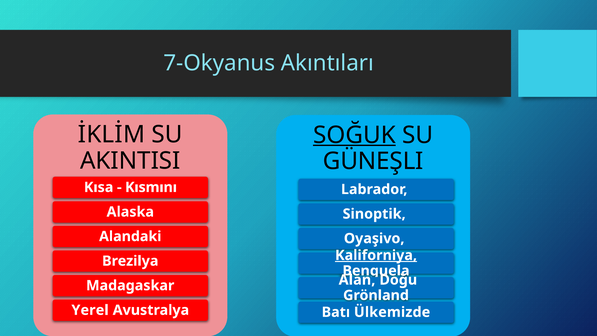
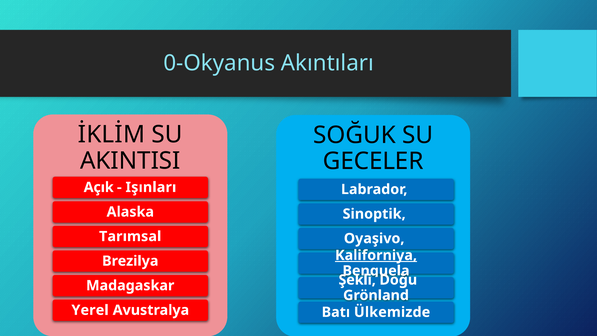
7-Okyanus: 7-Okyanus -> 0-Okyanus
SOĞUK underline: present -> none
GÜNEŞLI: GÜNEŞLI -> GECELER
Kısa: Kısa -> Açık
Kısmını: Kısmını -> Işınları
Alandaki: Alandaki -> Tarımsal
Alan: Alan -> Şekli
